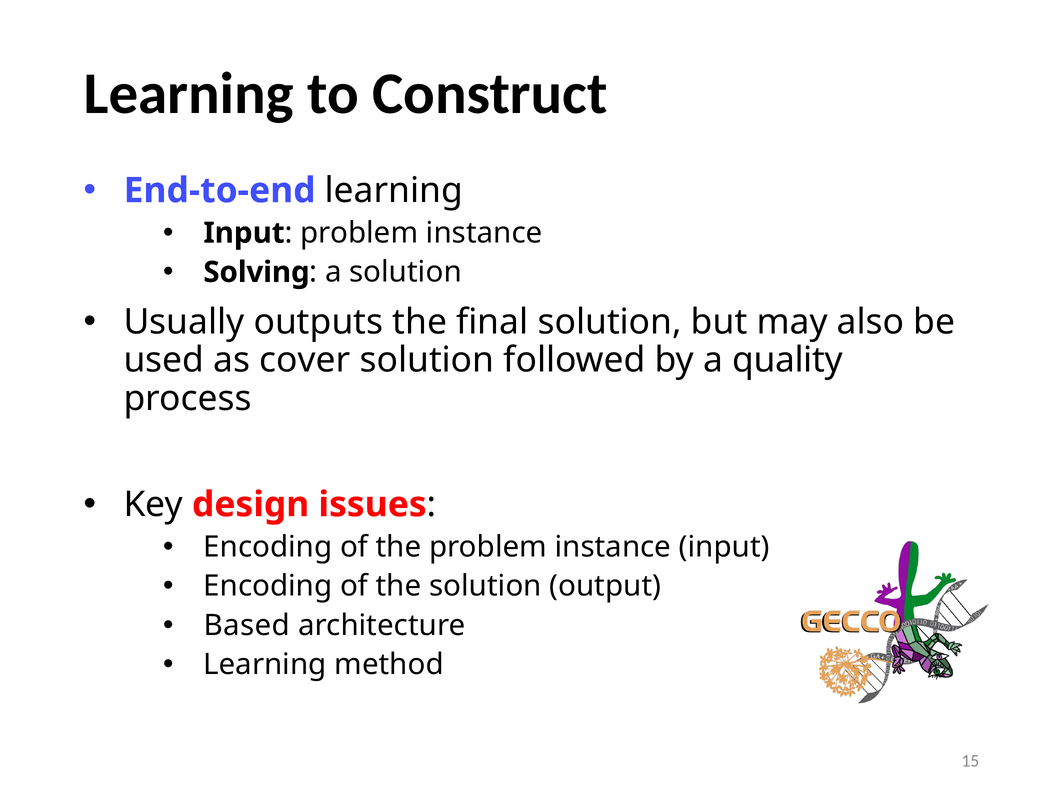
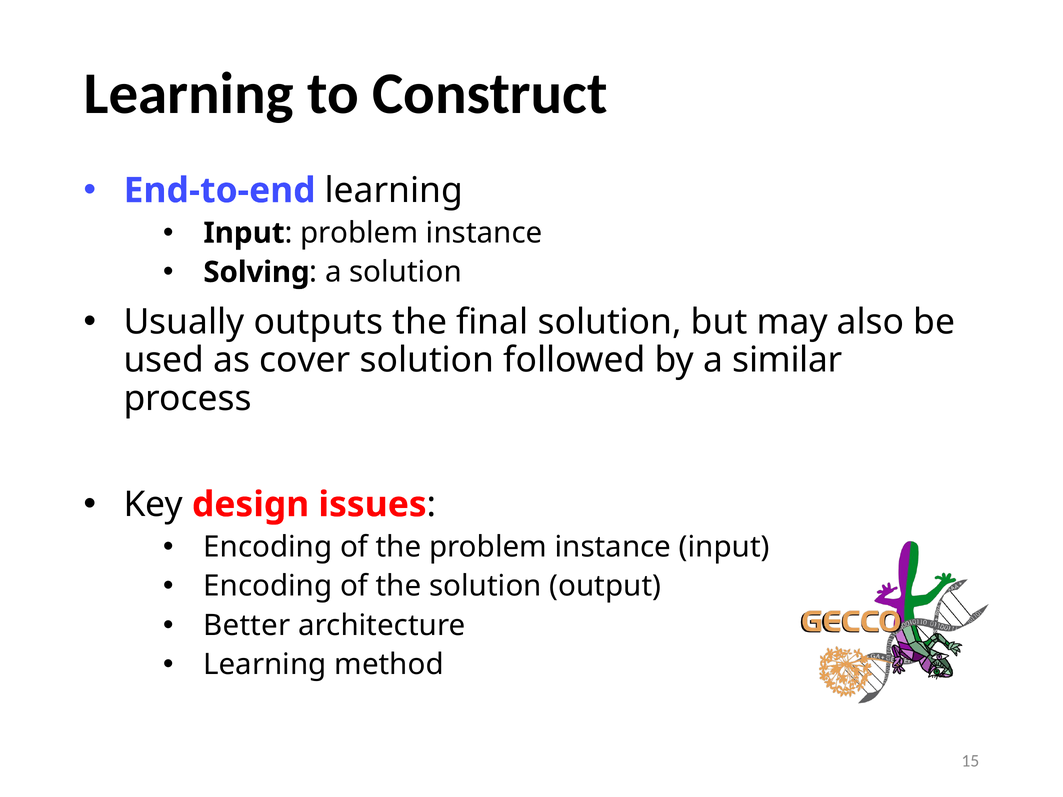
quality: quality -> similar
Based: Based -> Better
